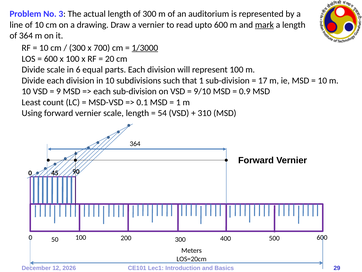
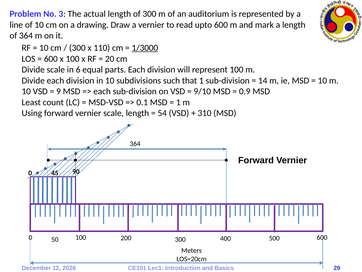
mark underline: present -> none
700: 700 -> 110
17: 17 -> 14
